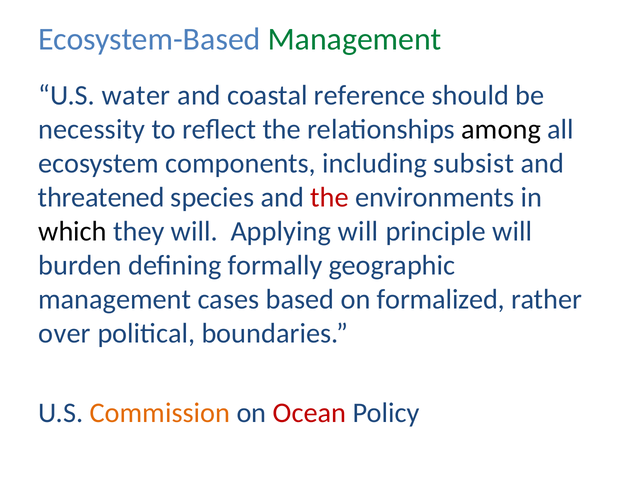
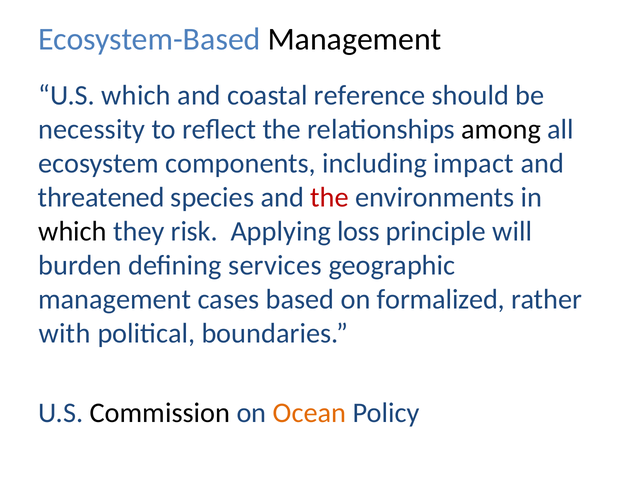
Management at (355, 39) colour: green -> black
U.S water: water -> which
subsist: subsist -> impact
they will: will -> risk
Applying will: will -> loss
formally: formally -> services
over: over -> with
Commission colour: orange -> black
Ocean colour: red -> orange
